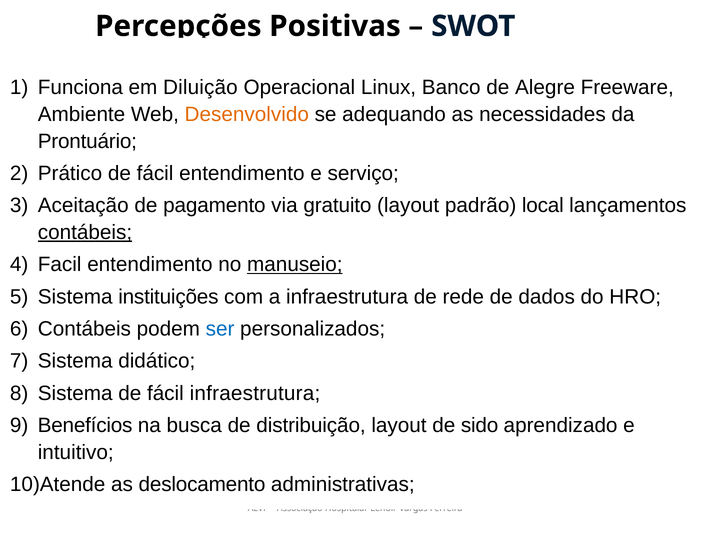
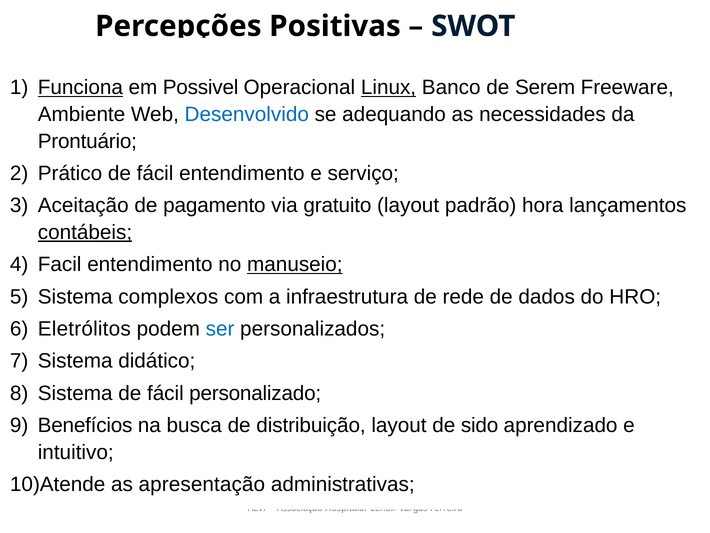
Funciona underline: none -> present
Diluição: Diluição -> Possivel
Linux underline: none -> present
Alegre: Alegre -> Serem
Desenvolvido colour: orange -> blue
local: local -> hora
instituições: instituições -> complexos
Contábeis at (84, 329): Contábeis -> Eletrólitos
fácil infraestrutura: infraestrutura -> personalizado
deslocamento: deslocamento -> apresentação
